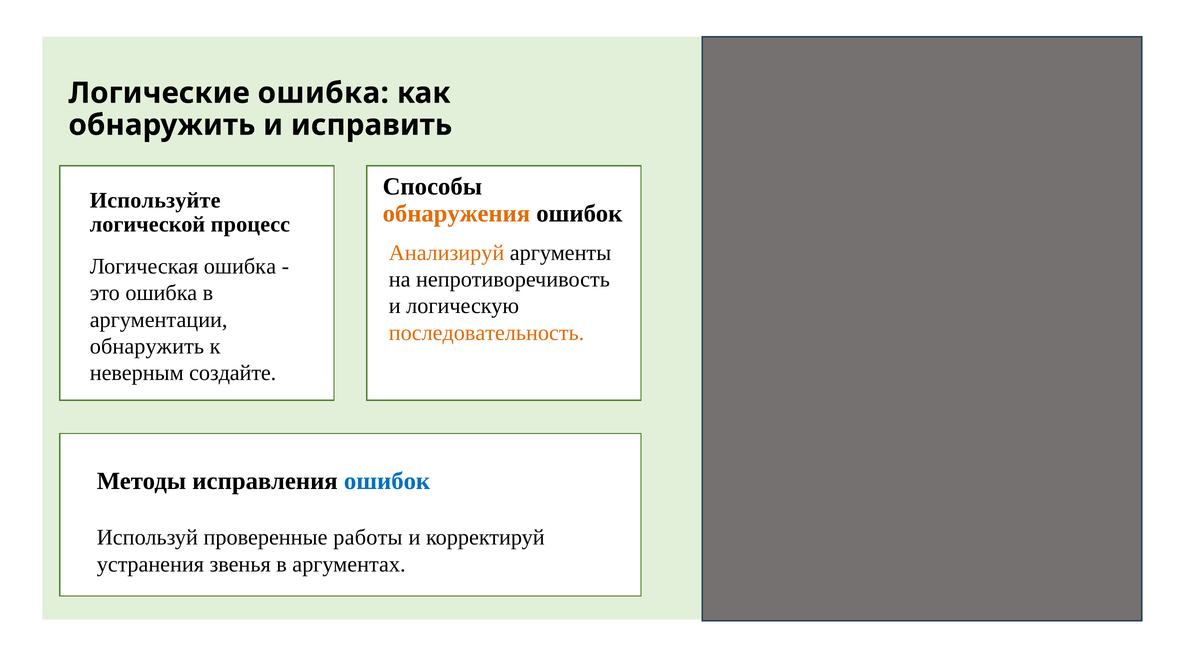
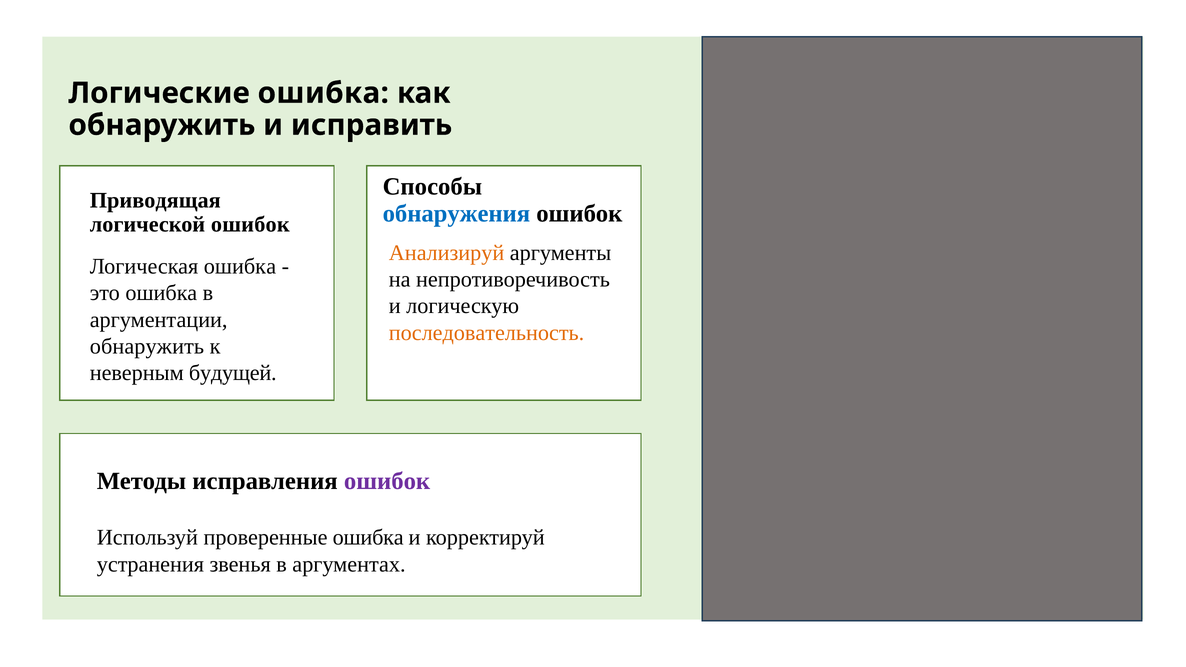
Используйте: Используйте -> Приводящая
обнаружения colour: orange -> blue
логической процесс: процесс -> ошибок
создайте: создайте -> будущей
ошибок at (387, 481) colour: blue -> purple
проверенные работы: работы -> ошибка
